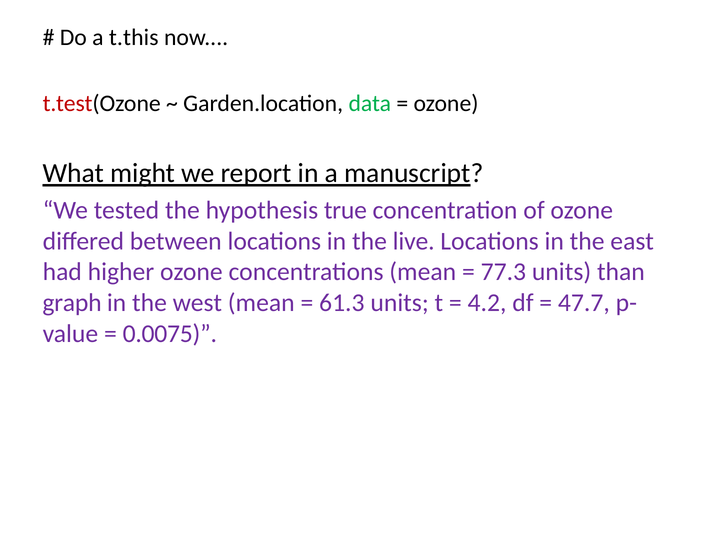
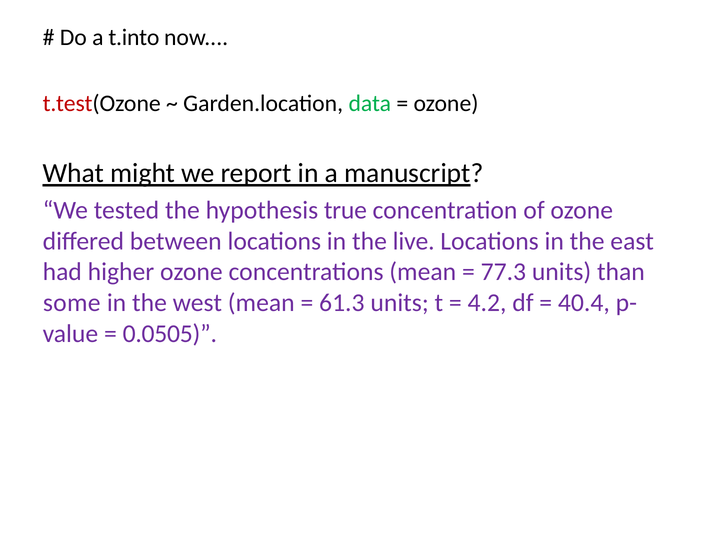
t.this: t.this -> t.into
graph: graph -> some
47.7: 47.7 -> 40.4
0.0075: 0.0075 -> 0.0505
